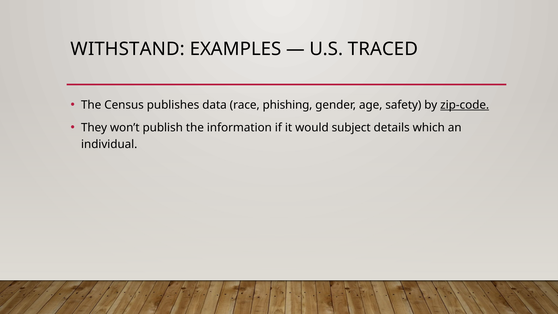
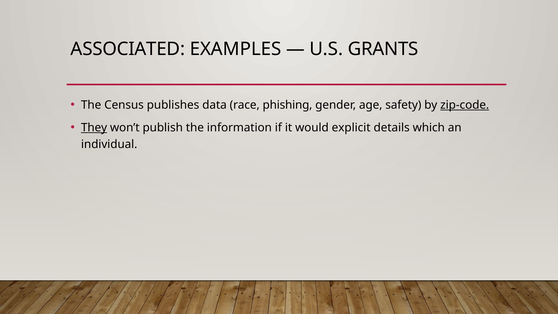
WITHSTAND: WITHSTAND -> ASSOCIATED
TRACED: TRACED -> GRANTS
They underline: none -> present
subject: subject -> explicit
